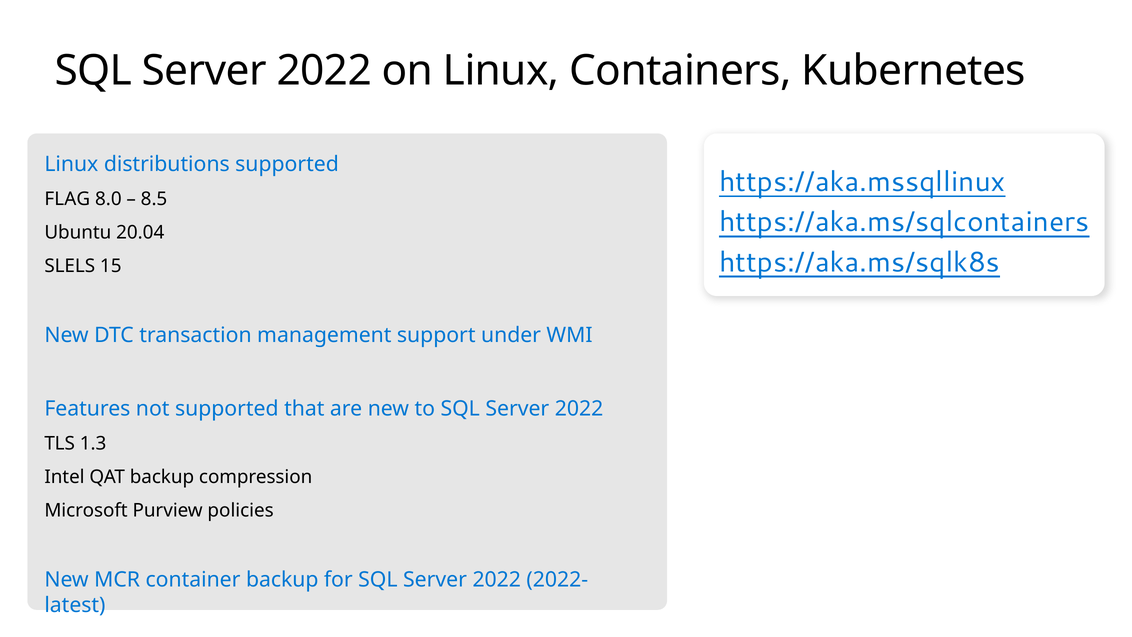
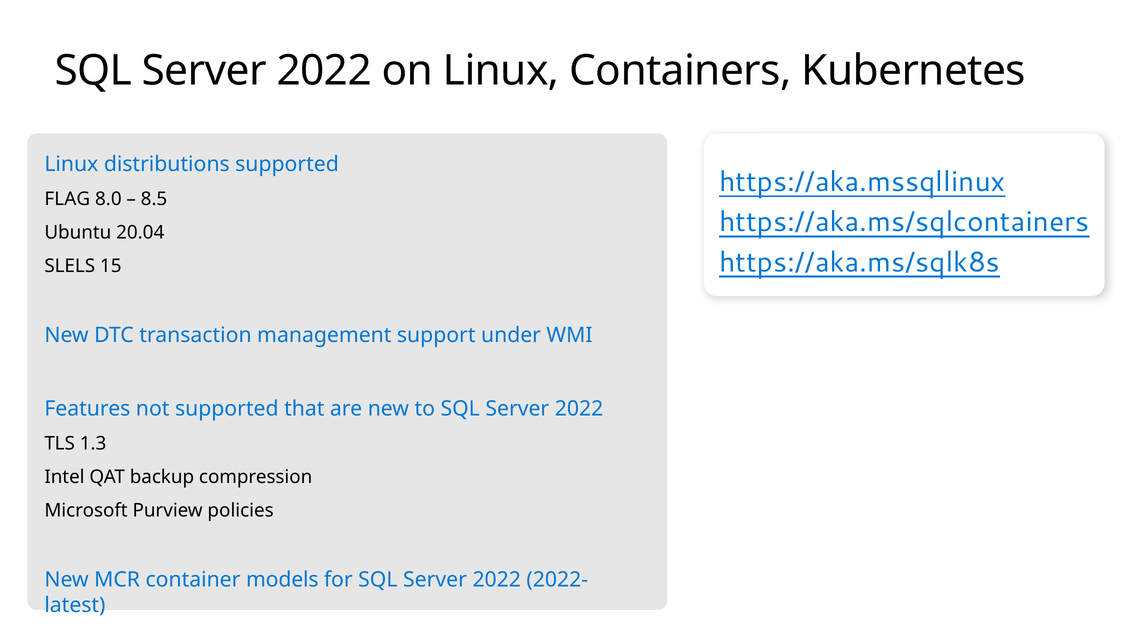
container backup: backup -> models
